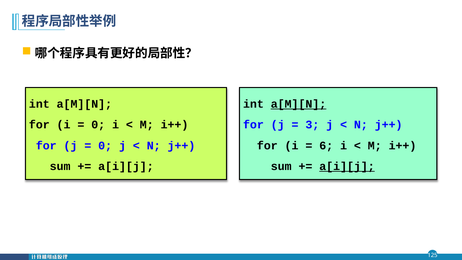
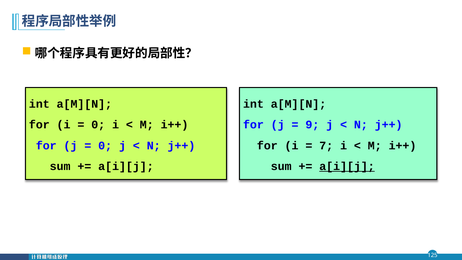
a[M][N at (299, 104) underline: present -> none
3: 3 -> 9
6: 6 -> 7
